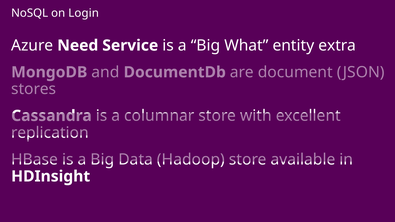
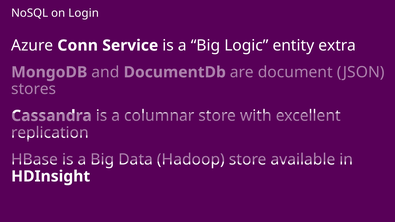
Need: Need -> Conn
What: What -> Logic
